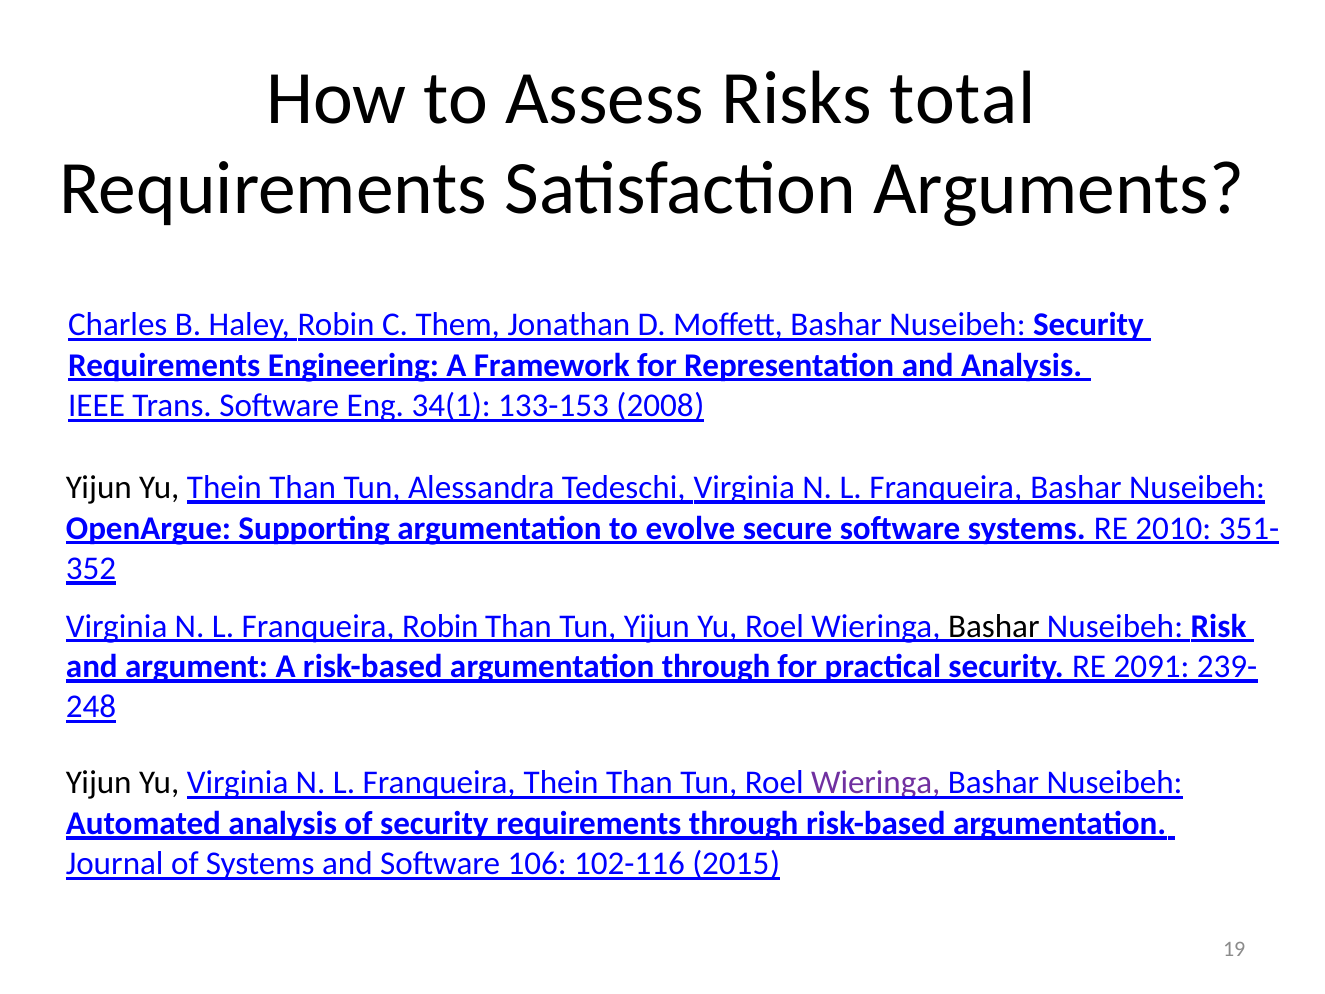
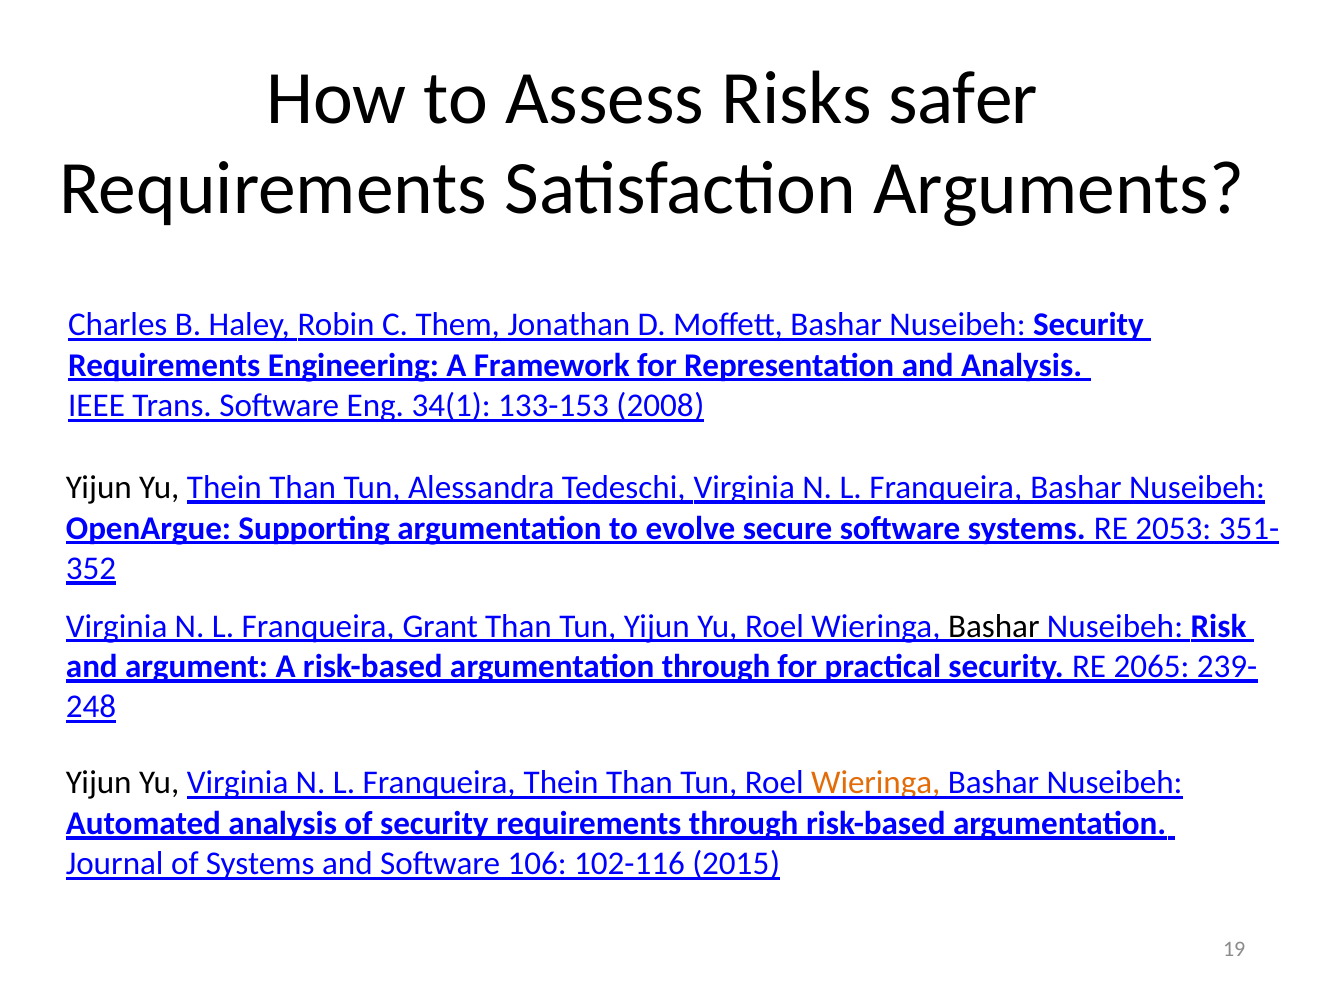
total: total -> safer
2010: 2010 -> 2053
Franqueira Robin: Robin -> Grant
2091: 2091 -> 2065
Wieringa at (876, 783) colour: purple -> orange
